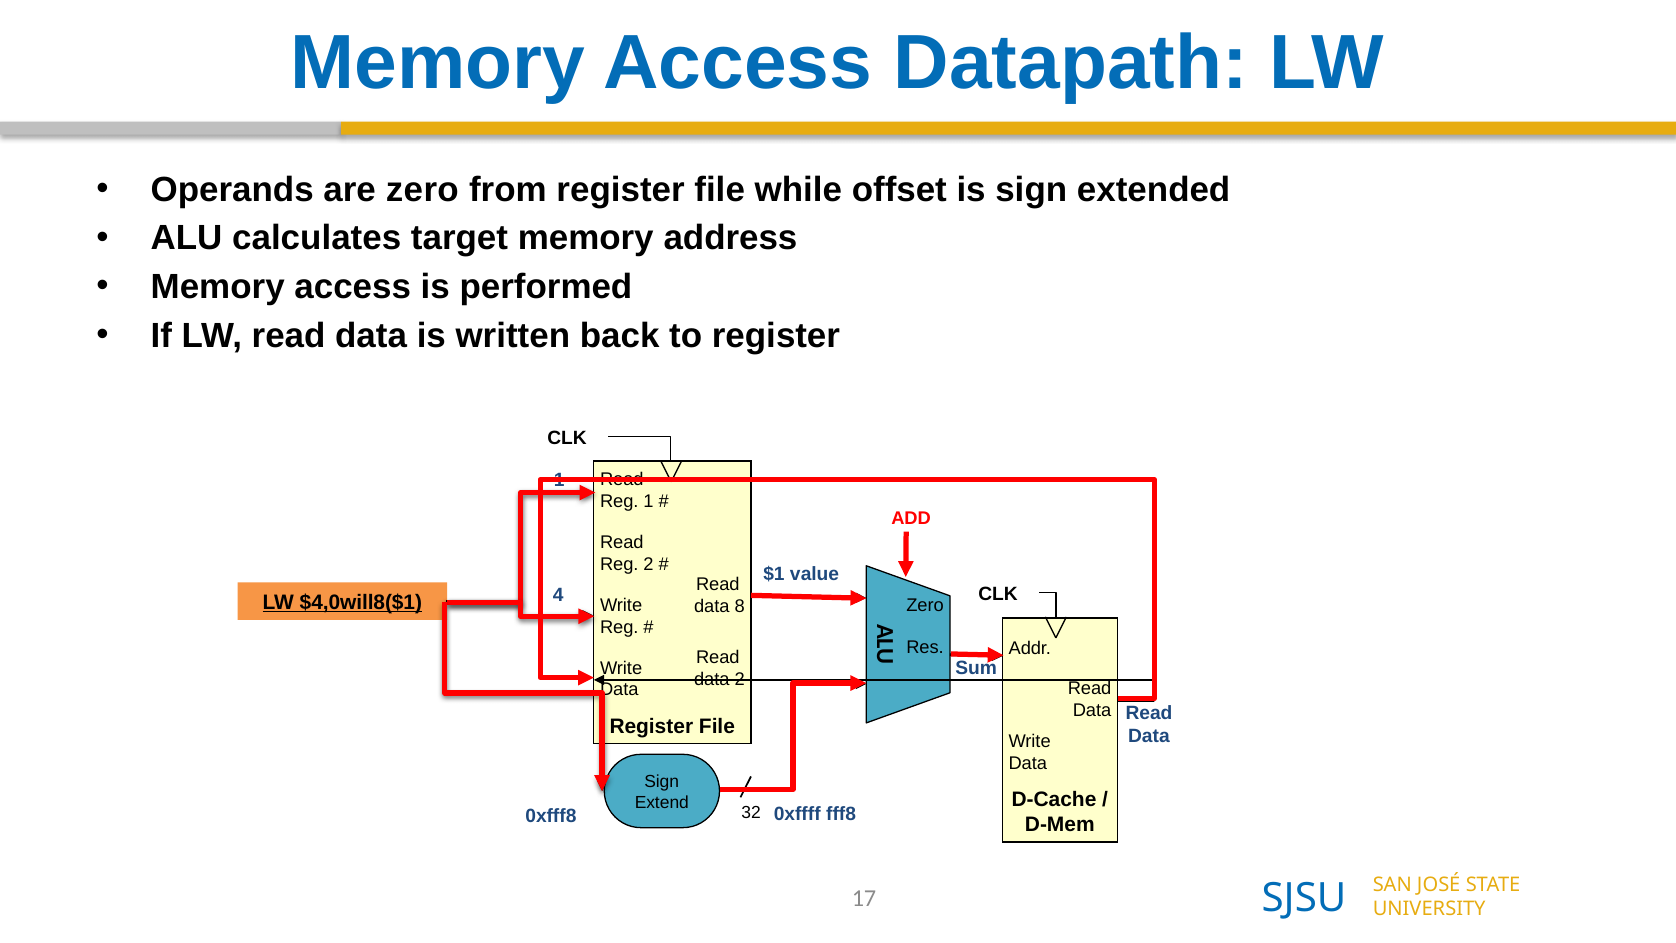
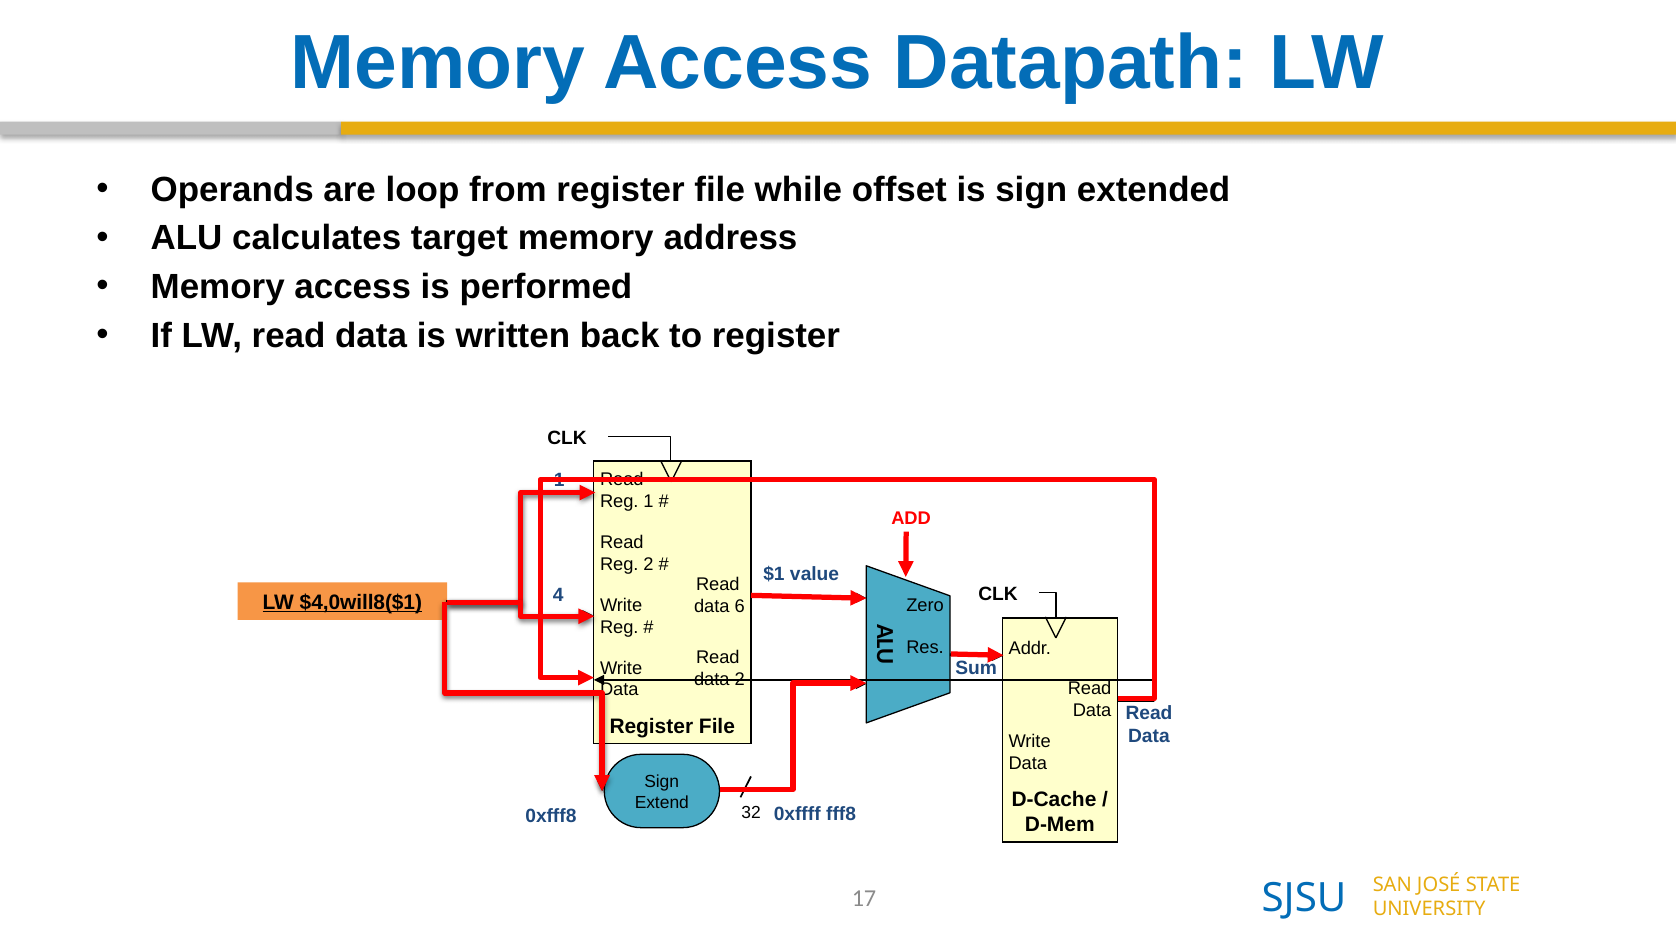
are zero: zero -> loop
8: 8 -> 6
